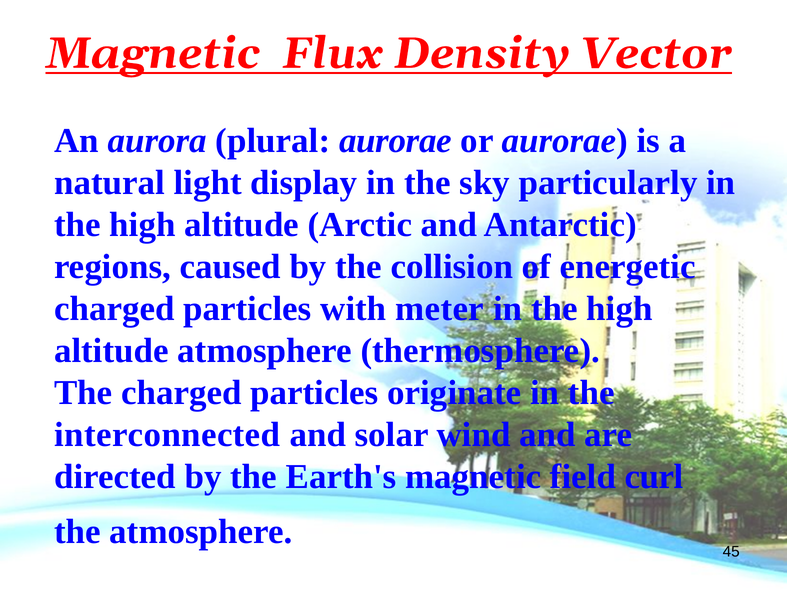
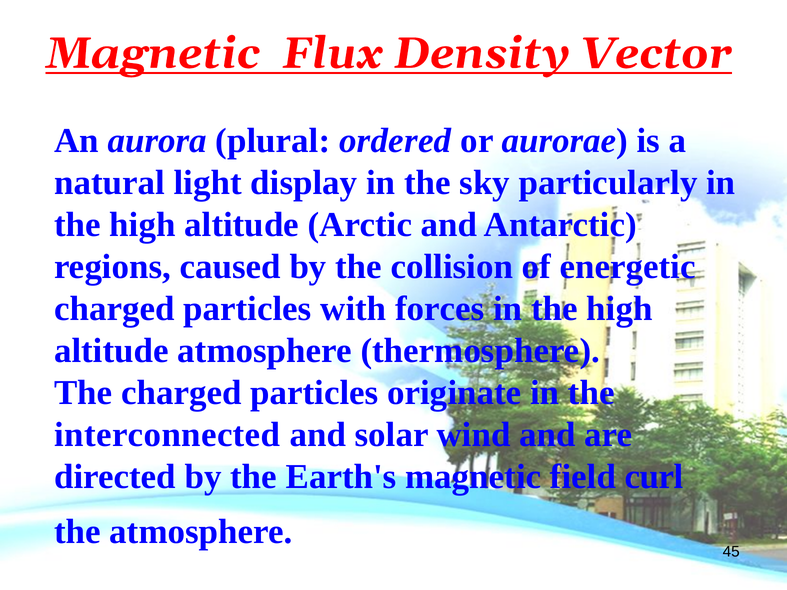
plural aurorae: aurorae -> ordered
meter: meter -> forces
